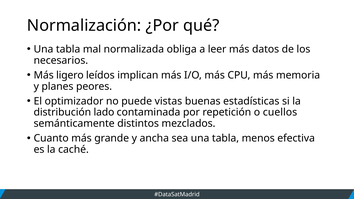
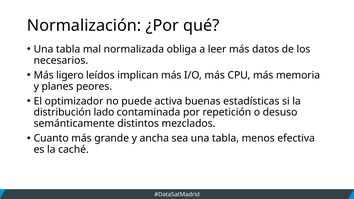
vistas: vistas -> activa
cuellos: cuellos -> desuso
